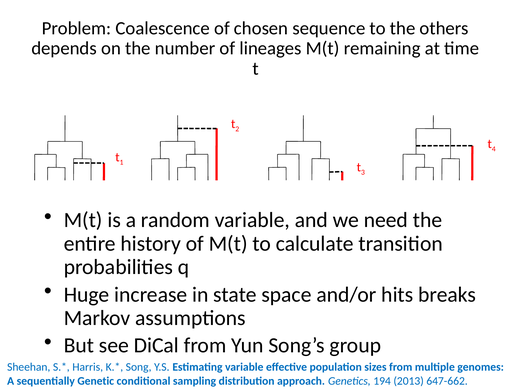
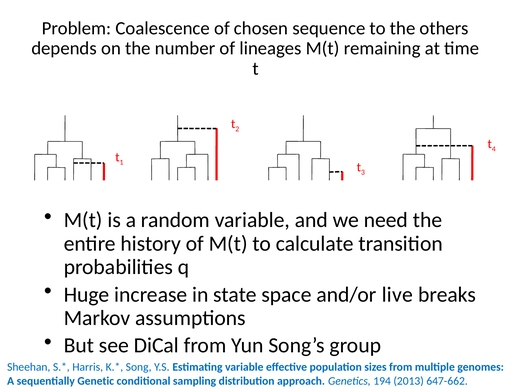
hits: hits -> live
